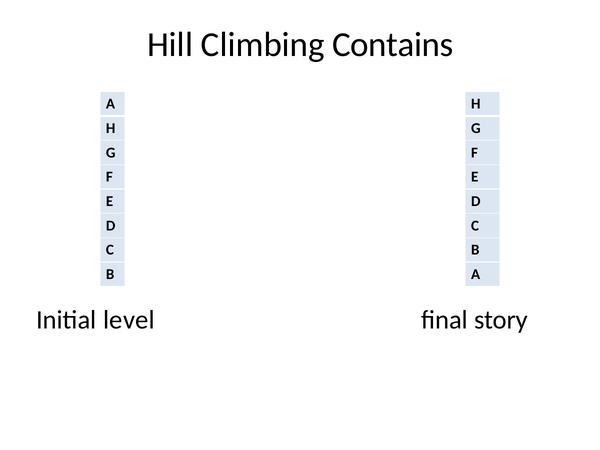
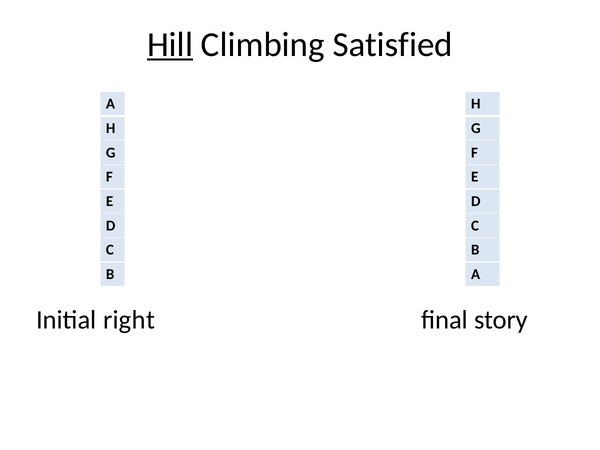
Hill underline: none -> present
Contains: Contains -> Satisfied
level: level -> right
